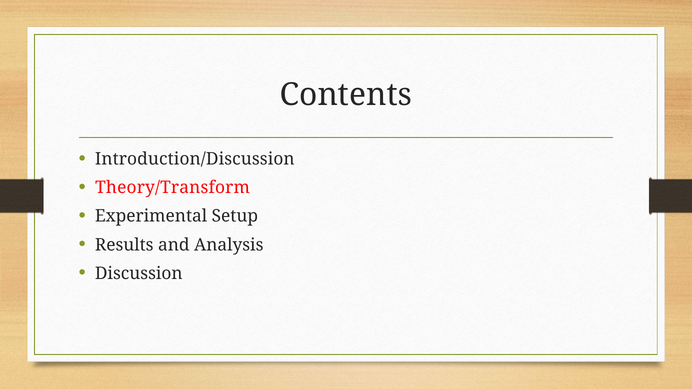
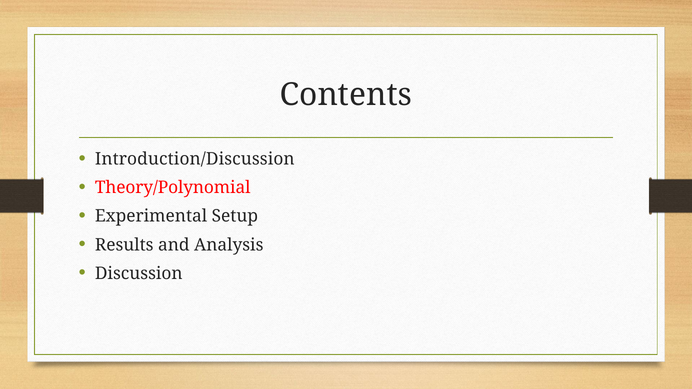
Theory/Transform: Theory/Transform -> Theory/Polynomial
